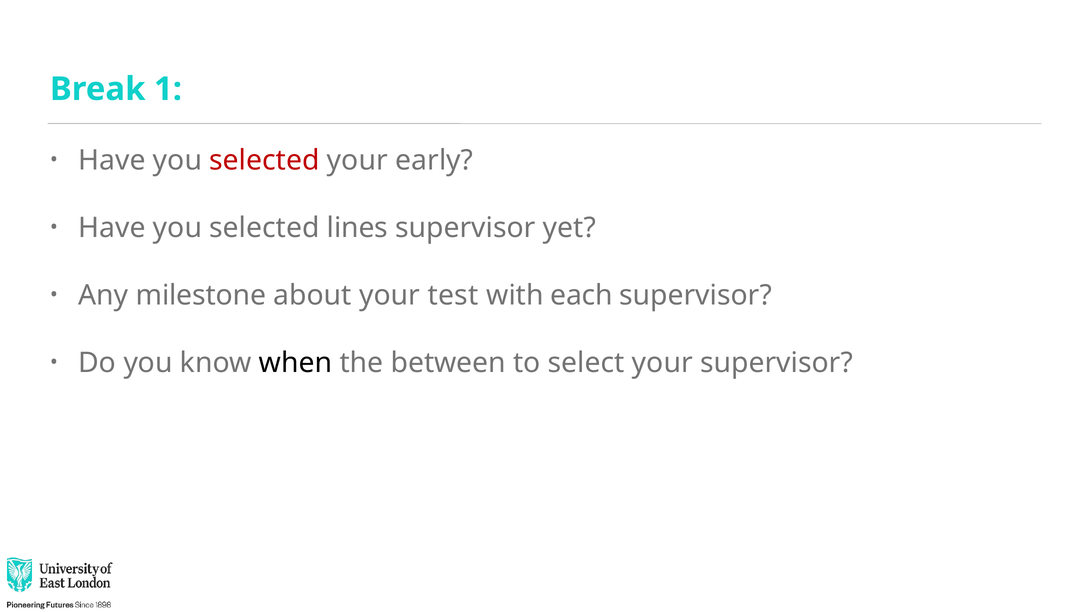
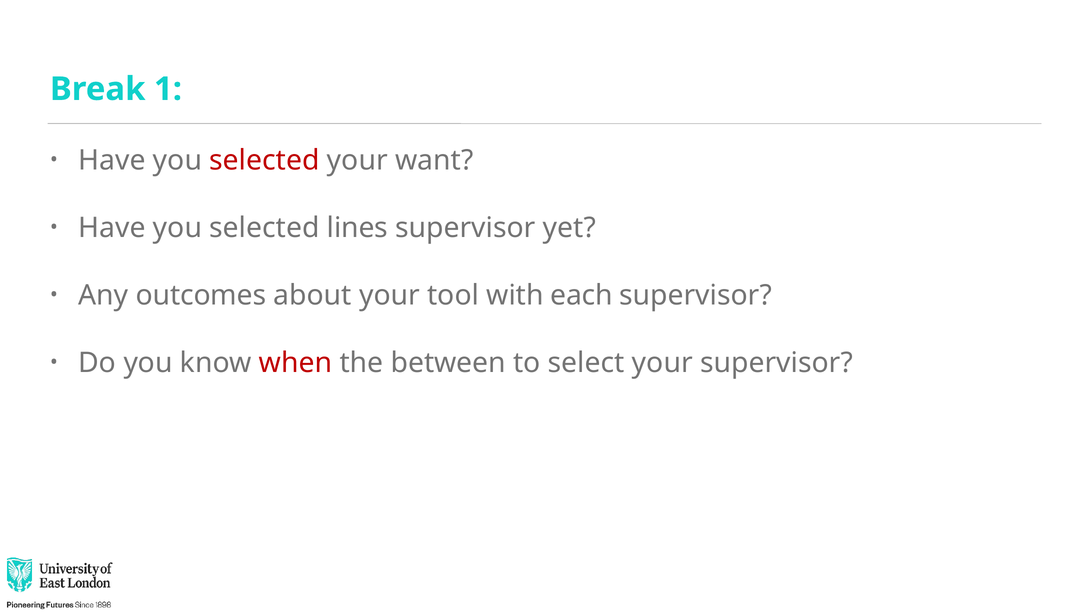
early: early -> want
milestone: milestone -> outcomes
test: test -> tool
when colour: black -> red
